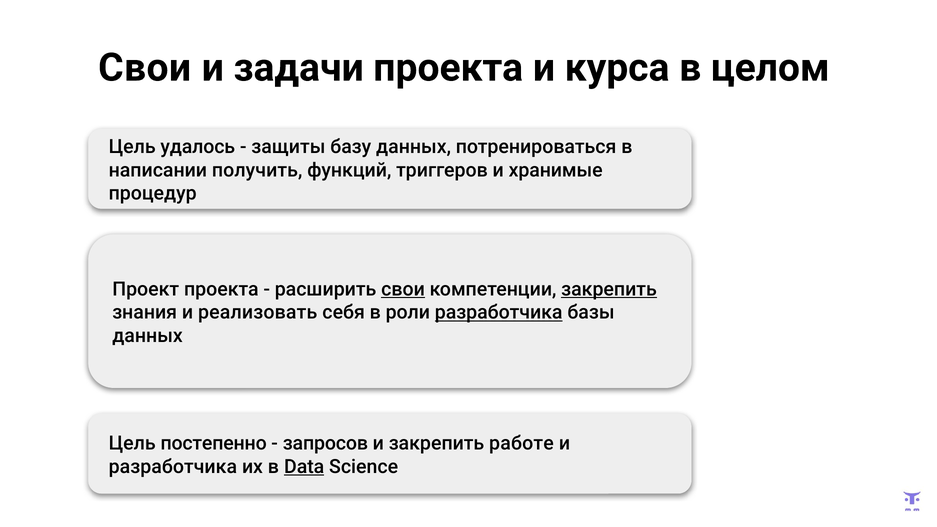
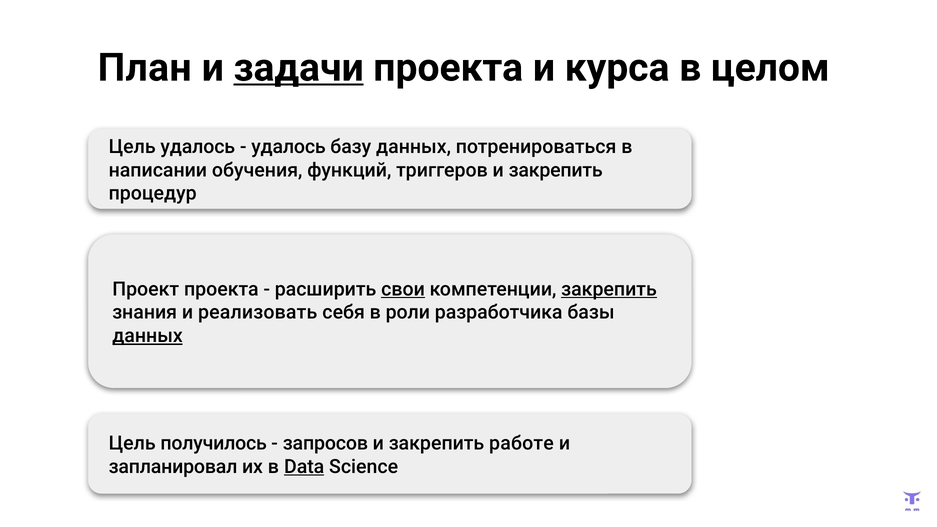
Свои at (145, 68): Свои -> План
задачи underline: none -> present
защиты at (288, 147): защиты -> удалось
получить: получить -> обучения
триггеров и хранимые: хранимые -> закрепить
разработчика at (499, 313) underline: present -> none
данных at (148, 336) underline: none -> present
постепенно: постепенно -> получилось
разработчика at (173, 467): разработчика -> запланировал
